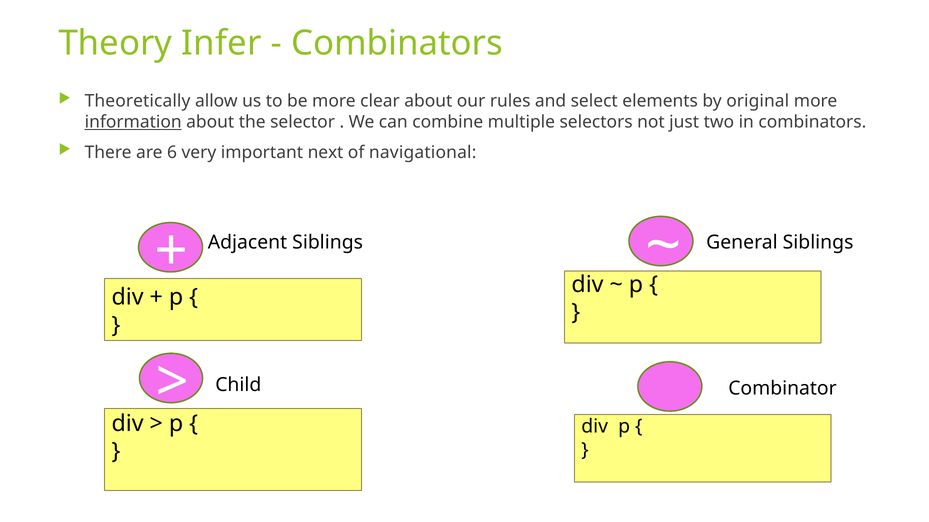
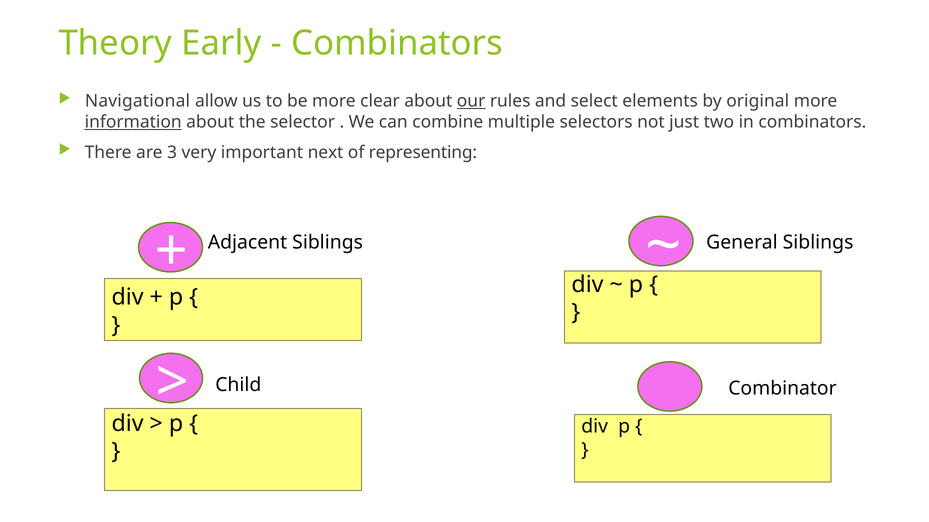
Infer: Infer -> Early
Theoretically: Theoretically -> Navigational
our underline: none -> present
6: 6 -> 3
navigational: navigational -> representing
